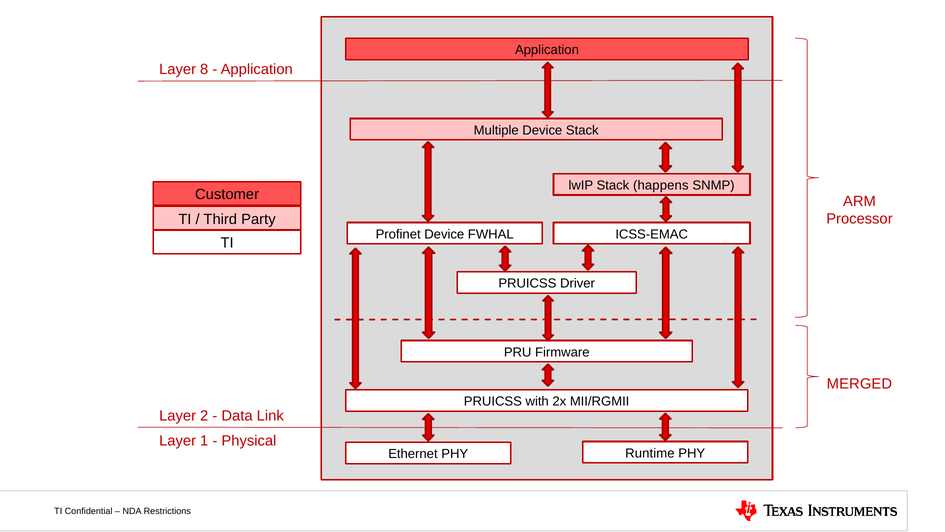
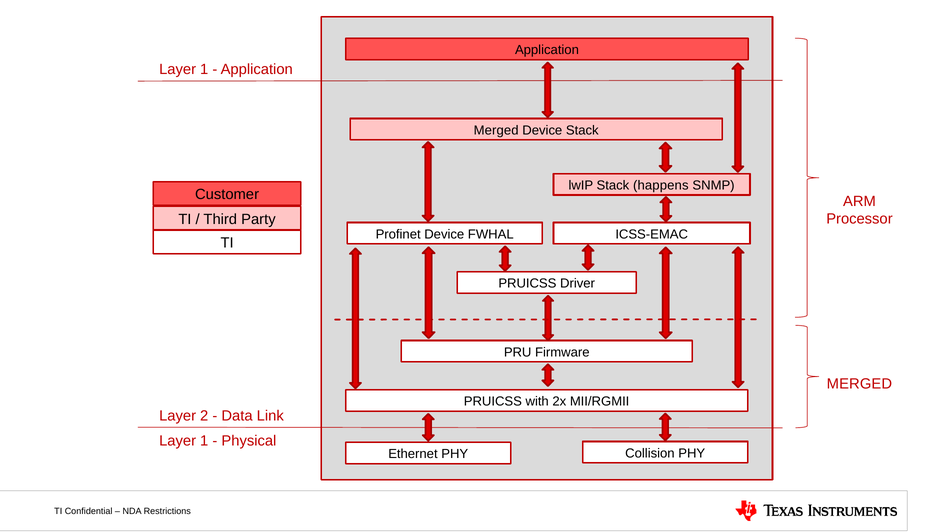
8 at (204, 69): 8 -> 1
Multiple at (496, 130): Multiple -> Merged
Runtime: Runtime -> Collision
